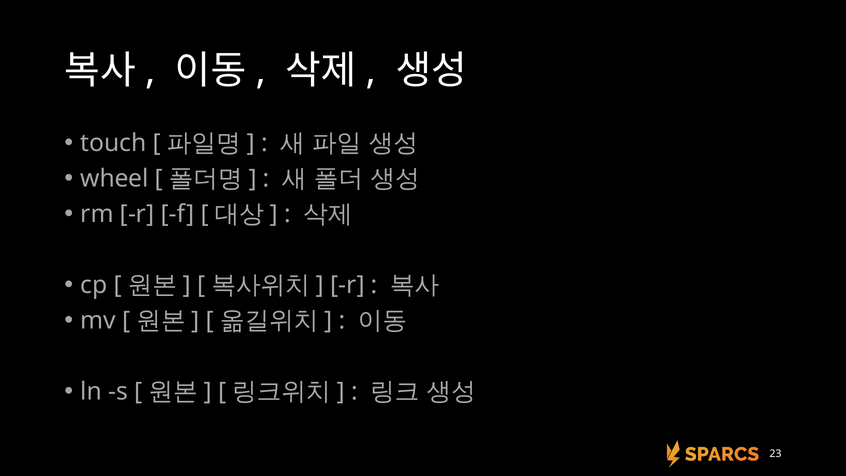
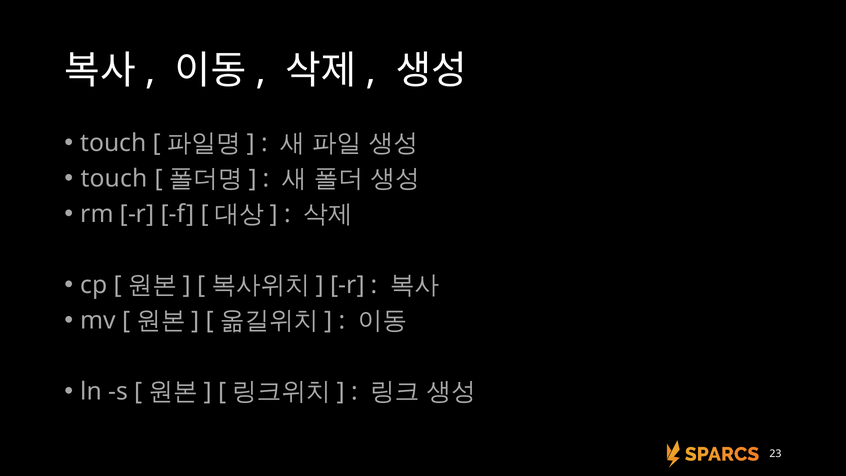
wheel at (114, 179): wheel -> touch
